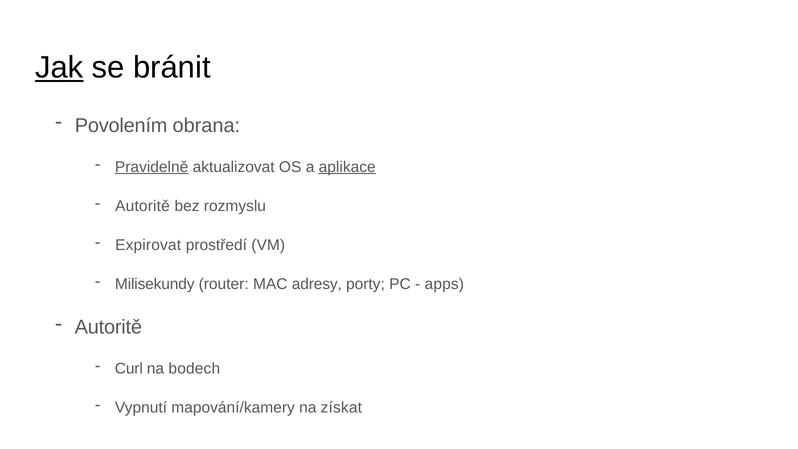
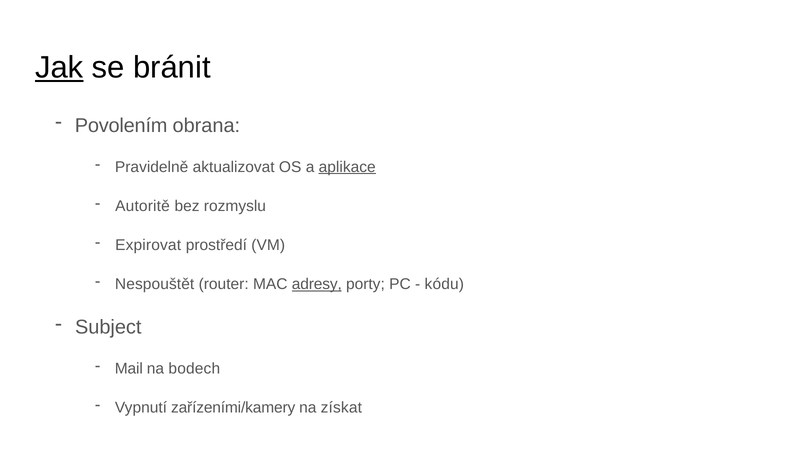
Pravidelně underline: present -> none
Milisekundy: Milisekundy -> Nespouštět
adresy underline: none -> present
apps: apps -> kódu
Autoritě at (108, 327): Autoritě -> Subject
Curl: Curl -> Mail
mapování/kamery: mapování/kamery -> zařízeními/kamery
